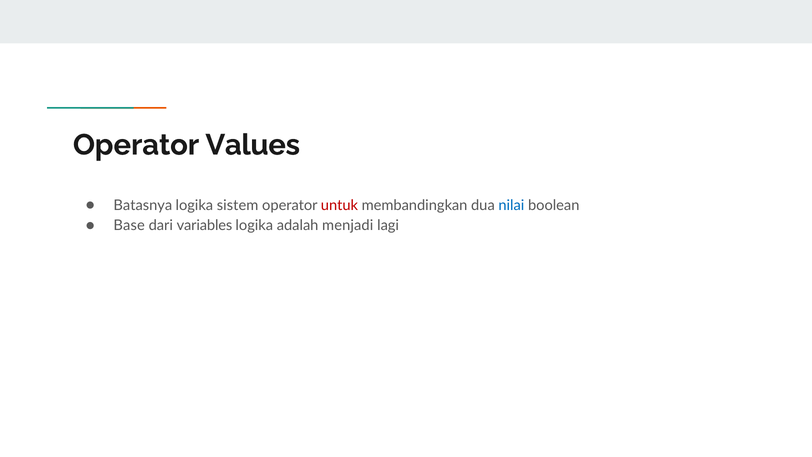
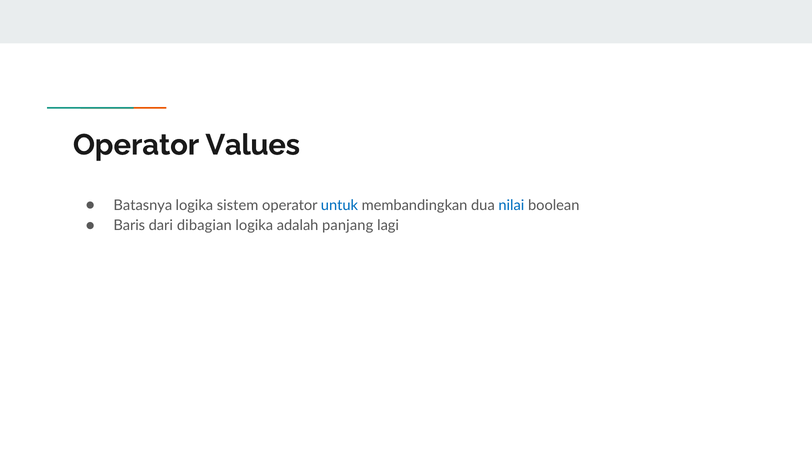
untuk colour: red -> blue
Base: Base -> Baris
variables: variables -> dibagian
menjadi: menjadi -> panjang
